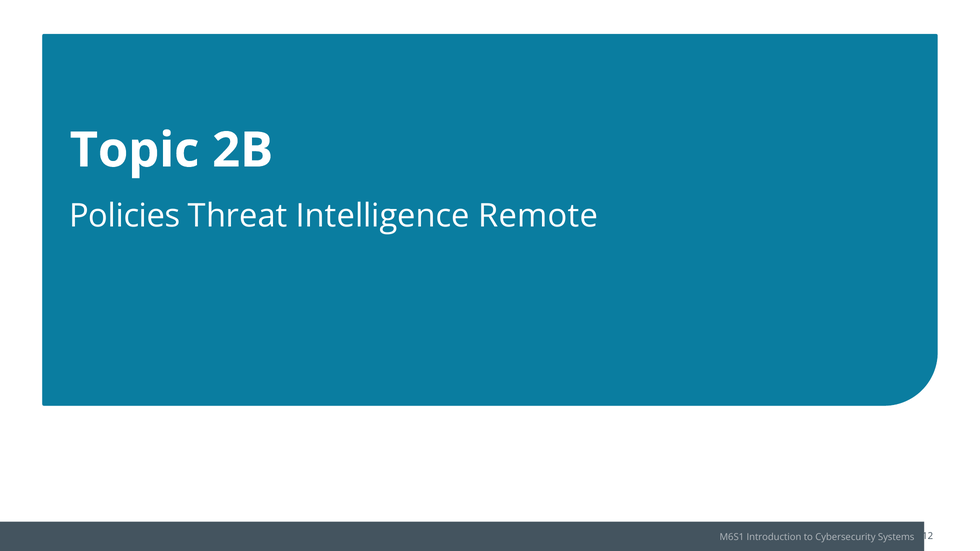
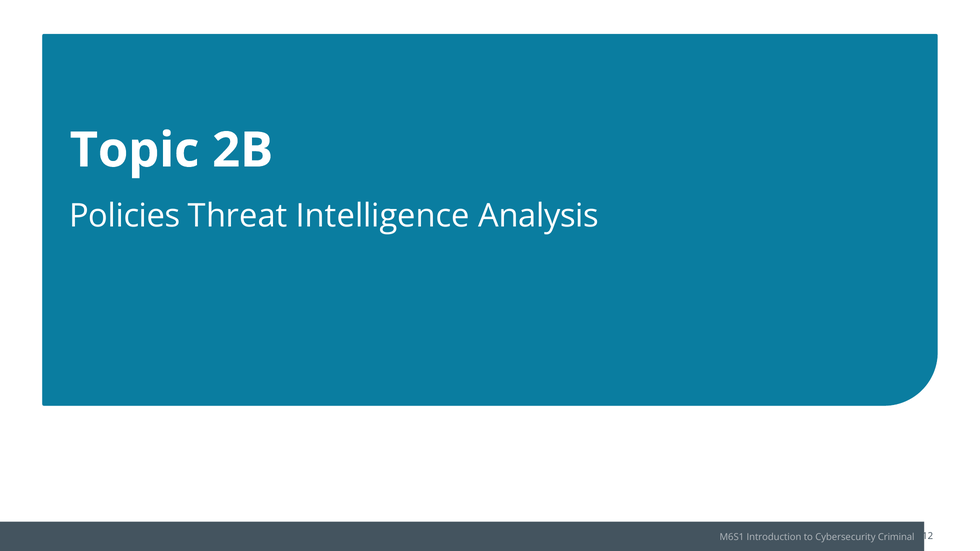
Remote: Remote -> Analysis
Systems: Systems -> Criminal
